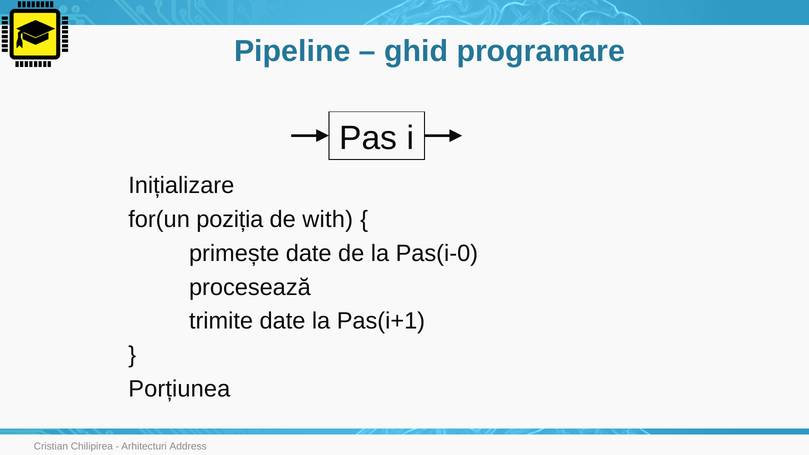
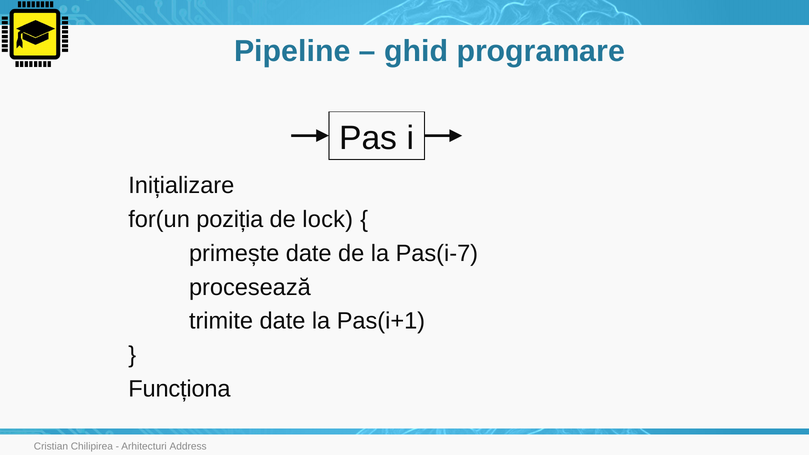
with: with -> lock
Pas(i-0: Pas(i-0 -> Pas(i-7
Porțiunea: Porțiunea -> Funcționa
